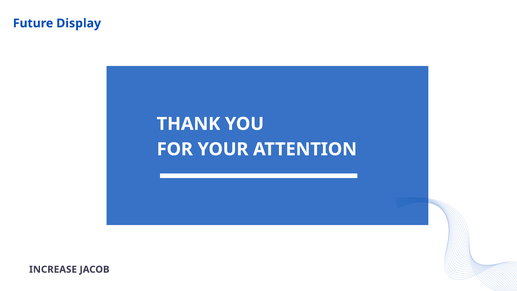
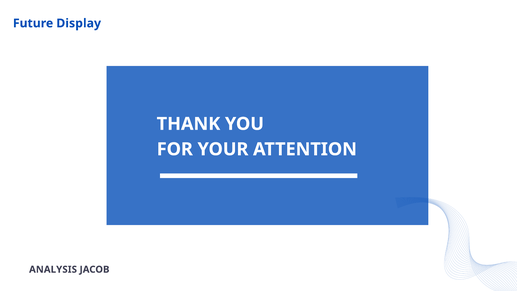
INCREASE: INCREASE -> ANALYSIS
